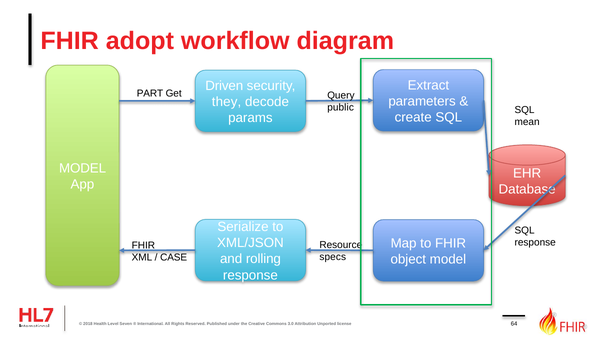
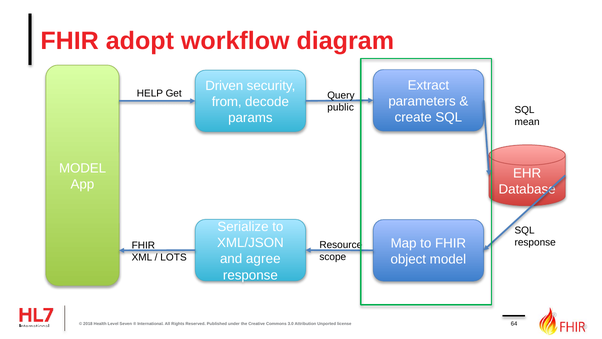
PART: PART -> HELP
they: they -> from
specs: specs -> scope
CASE: CASE -> LOTS
rolling: rolling -> agree
